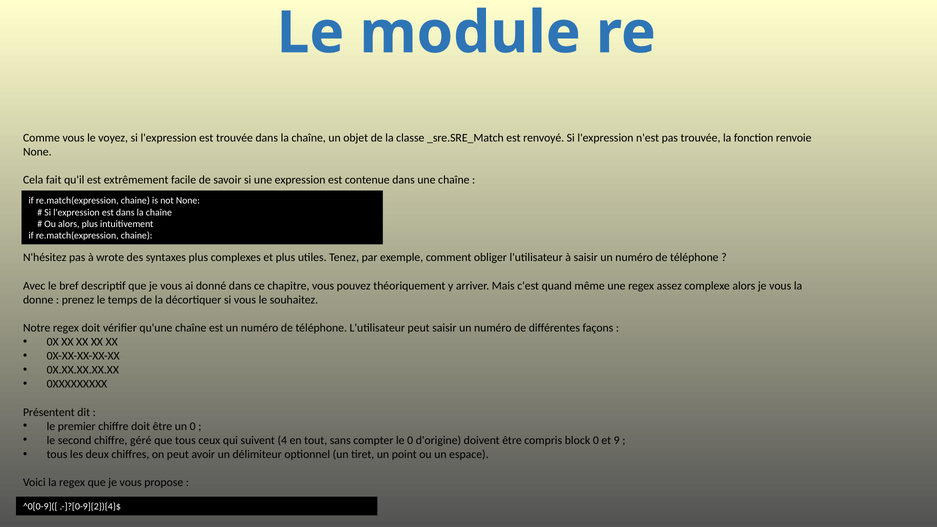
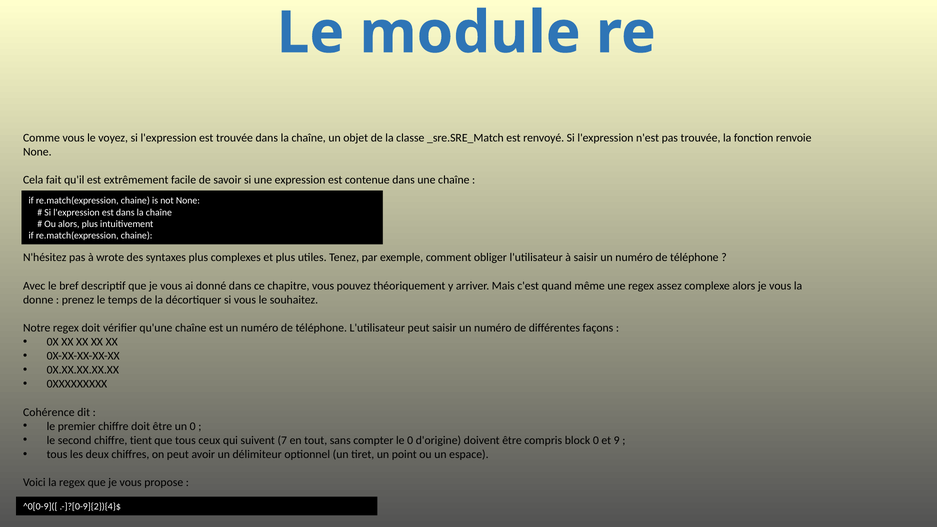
Présentent: Présentent -> Cohérence
géré: géré -> tient
4: 4 -> 7
